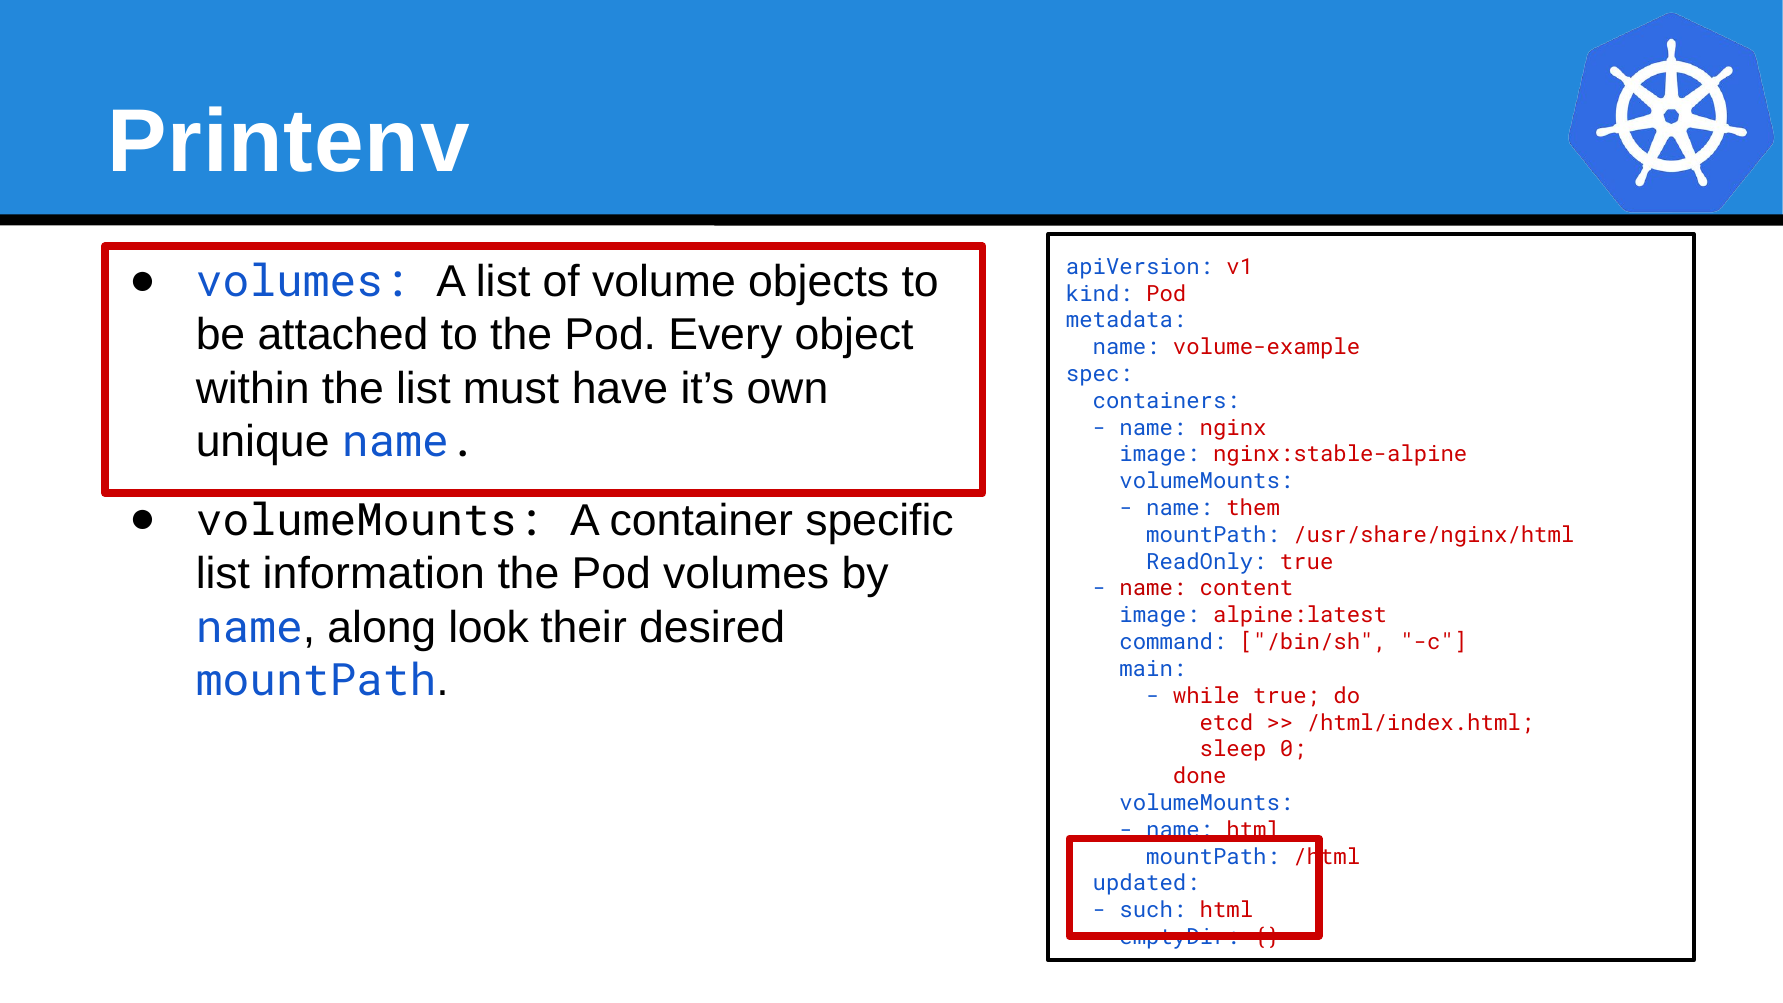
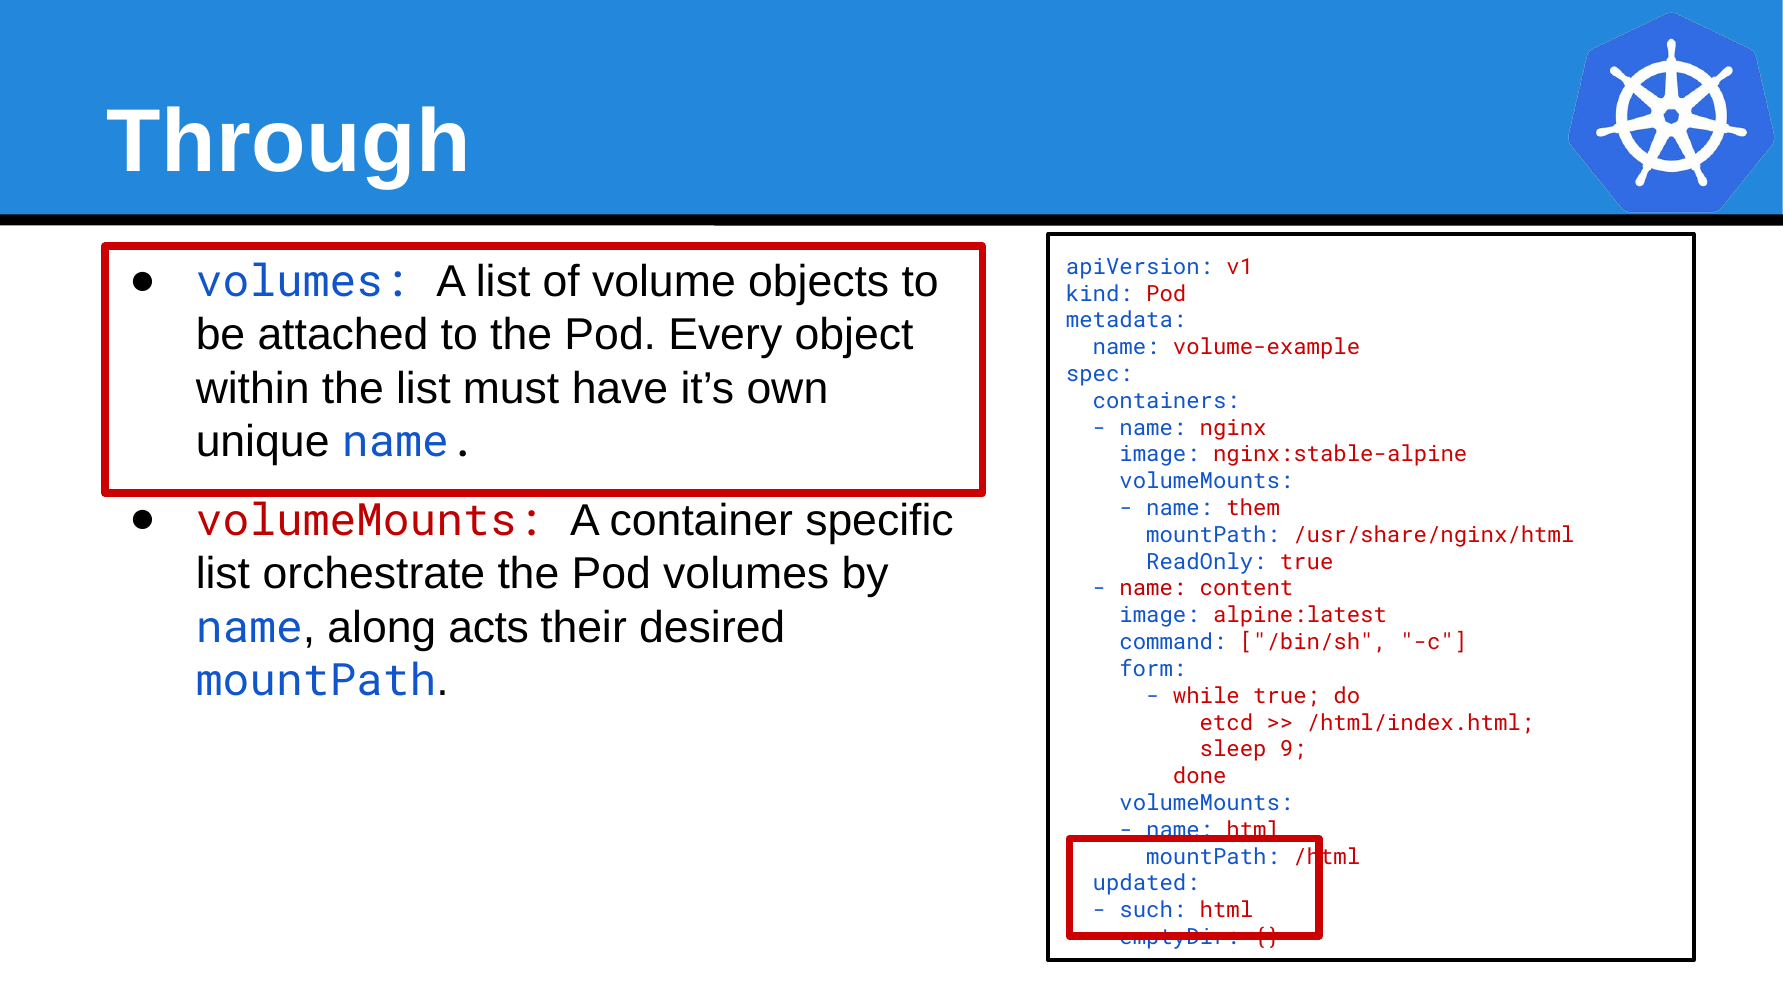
Printenv: Printenv -> Through
volumeMounts at (370, 520) colour: black -> red
information: information -> orchestrate
look: look -> acts
main: main -> form
0: 0 -> 9
